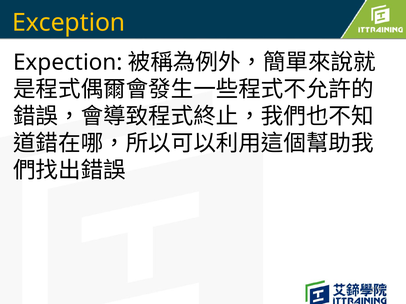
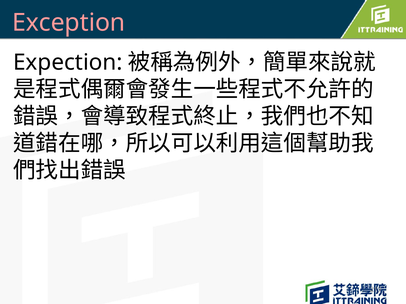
Exception colour: yellow -> pink
